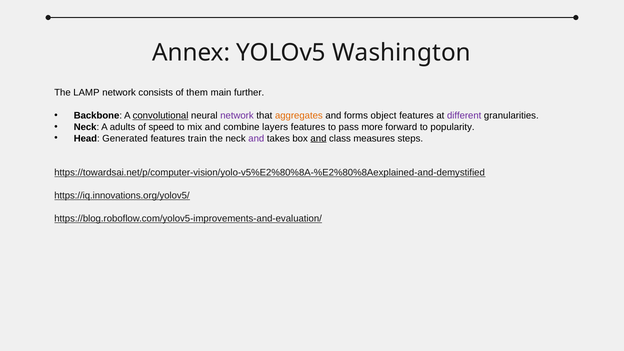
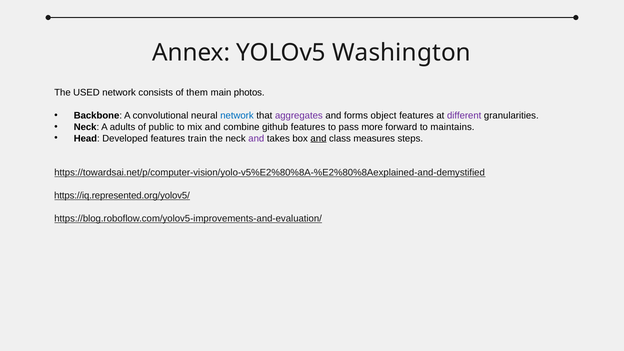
LAMP: LAMP -> USED
further: further -> photos
convolutional underline: present -> none
network at (237, 115) colour: purple -> blue
aggregates colour: orange -> purple
speed: speed -> public
layers: layers -> github
popularity: popularity -> maintains
Generated: Generated -> Developed
https://iq.innovations.org/yolov5/: https://iq.innovations.org/yolov5/ -> https://iq.represented.org/yolov5/
